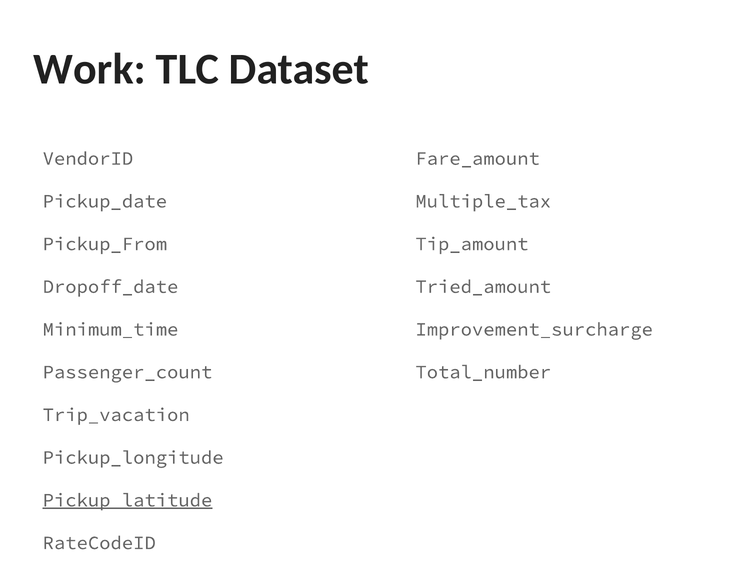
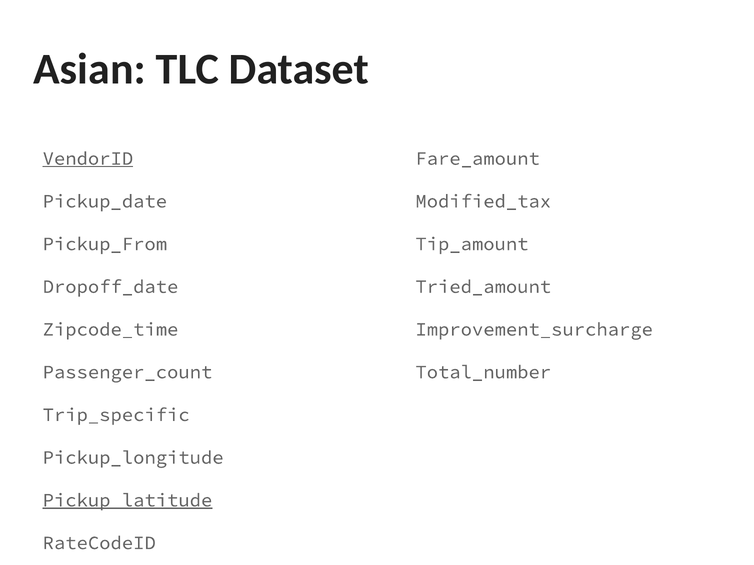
Work: Work -> Asian
VendorID underline: none -> present
Multiple_tax: Multiple_tax -> Modified_tax
Minimum_time: Minimum_time -> Zipcode_time
Trip_vacation: Trip_vacation -> Trip_specific
